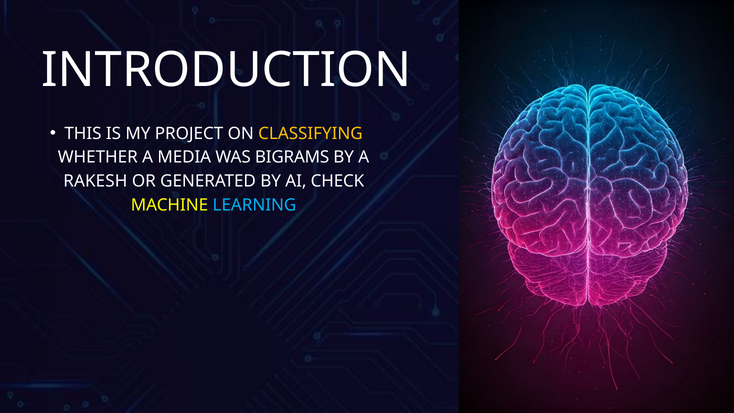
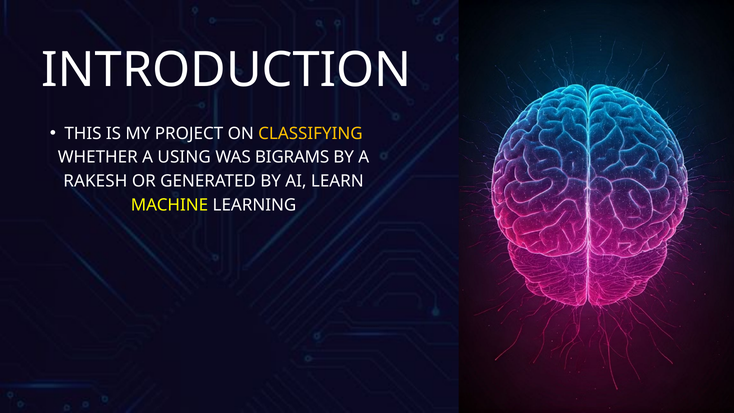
MEDIA: MEDIA -> USING
CHECK: CHECK -> LEARN
LEARNING colour: light blue -> white
